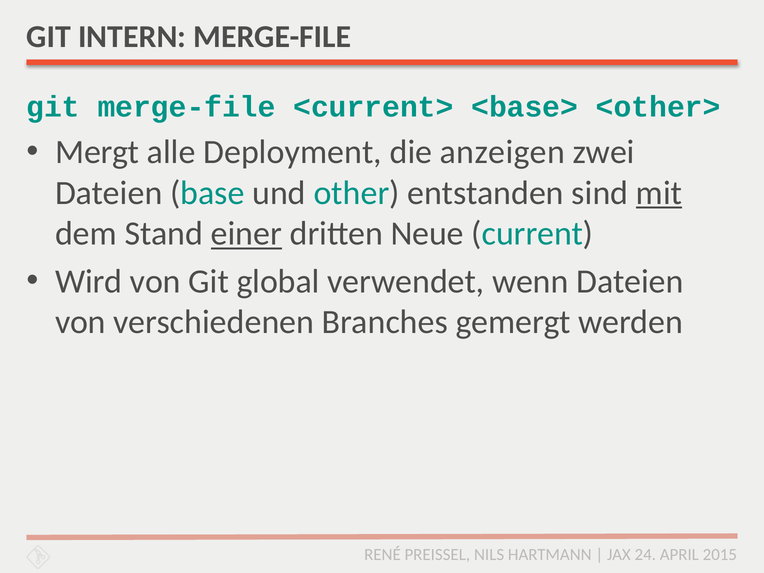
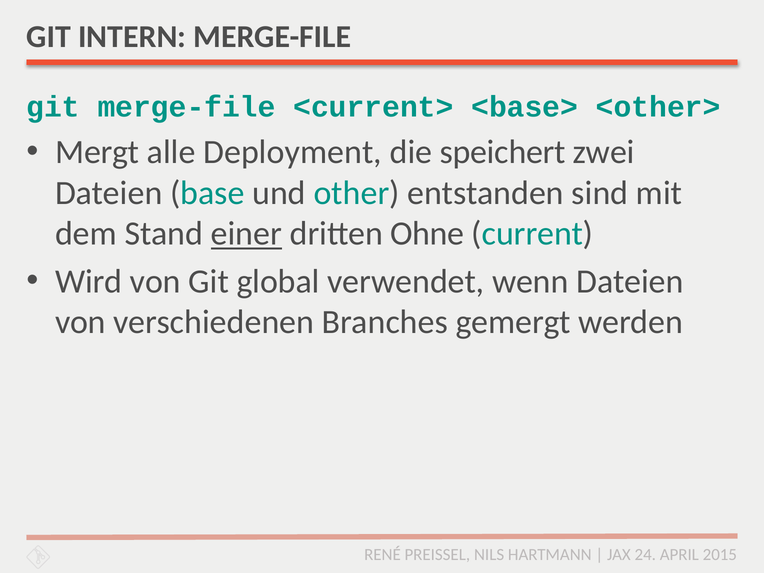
anzeigen: anzeigen -> speichert
mit underline: present -> none
Neue: Neue -> Ohne
